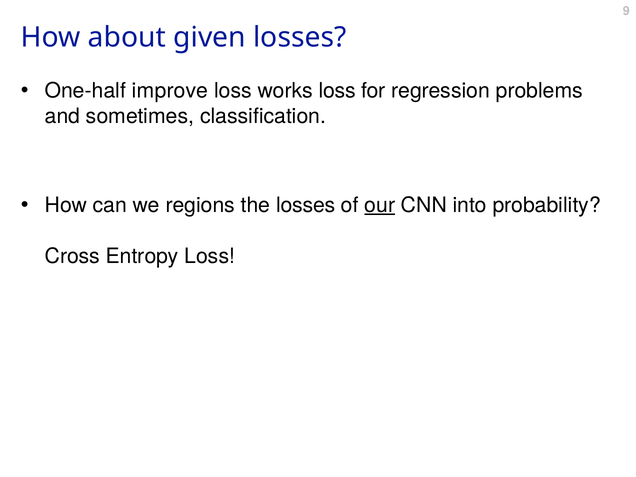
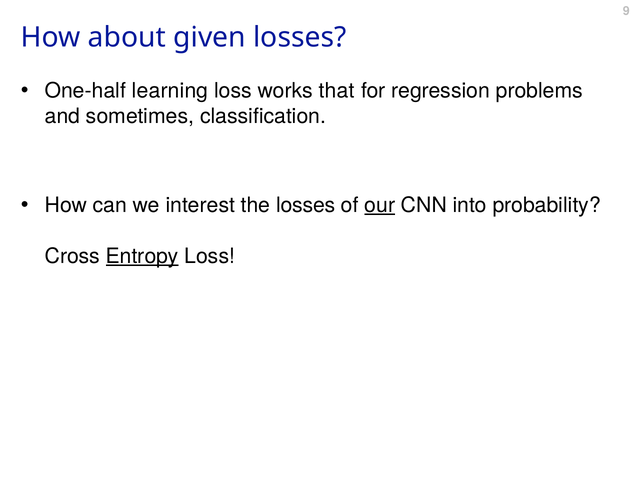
improve: improve -> learning
works loss: loss -> that
regions: regions -> interest
Entropy underline: none -> present
